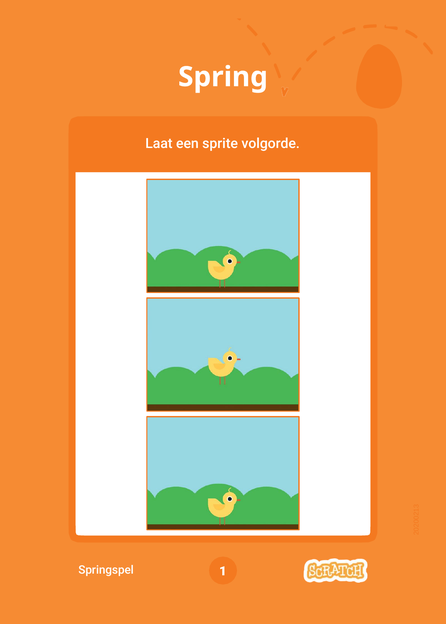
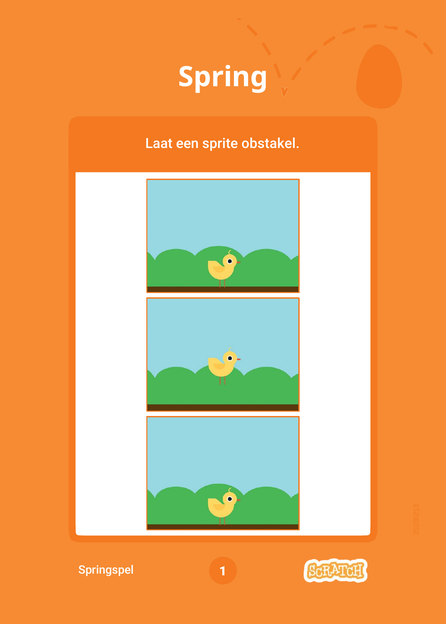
volgorde: volgorde -> obstakel
